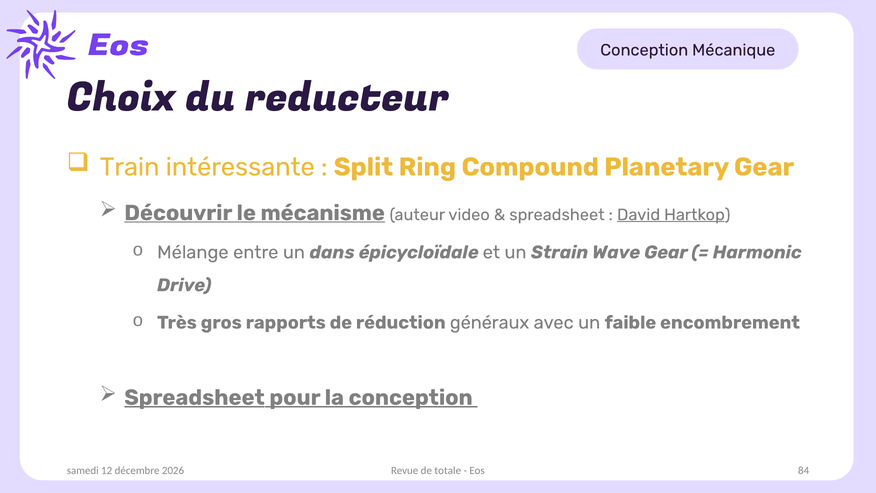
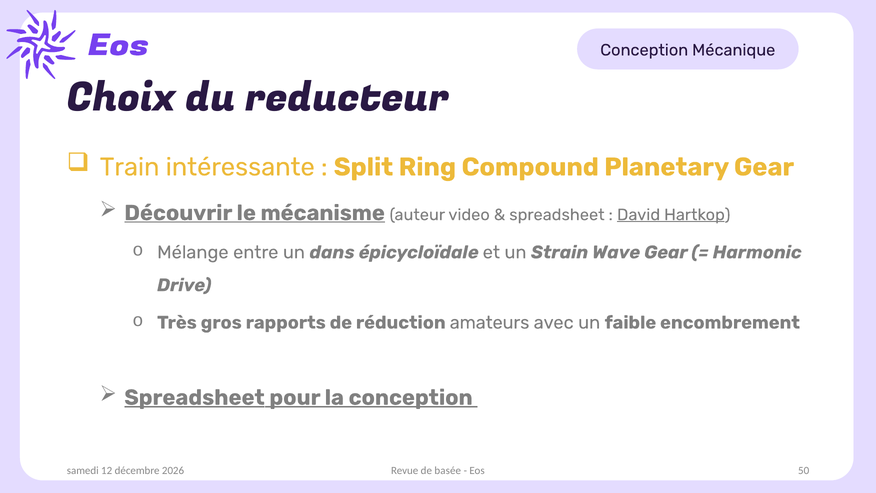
généraux: généraux -> amateurs
totale: totale -> basée
84: 84 -> 50
